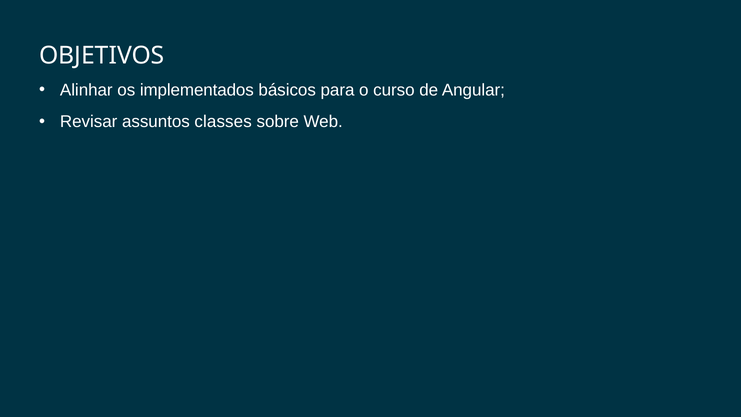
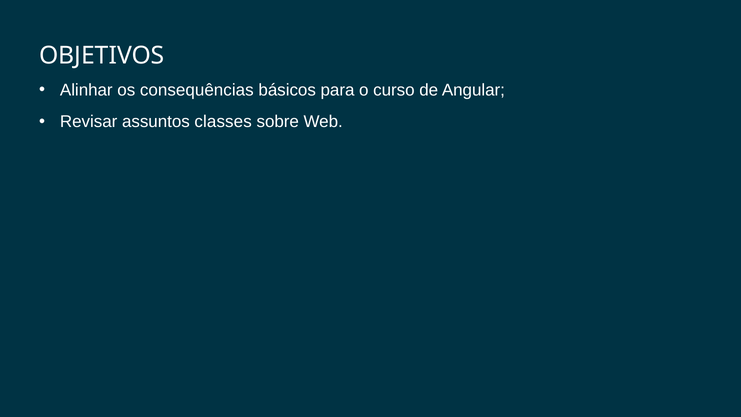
implementados: implementados -> consequências
